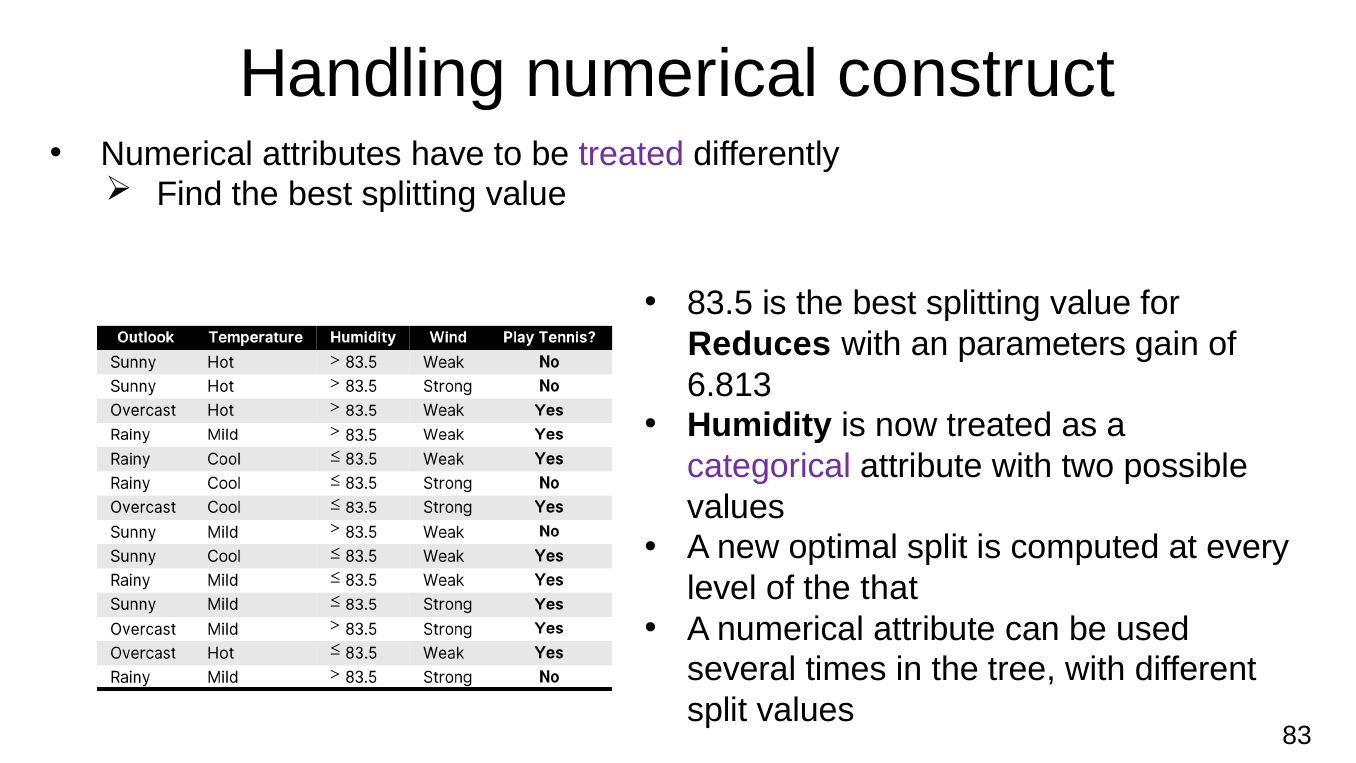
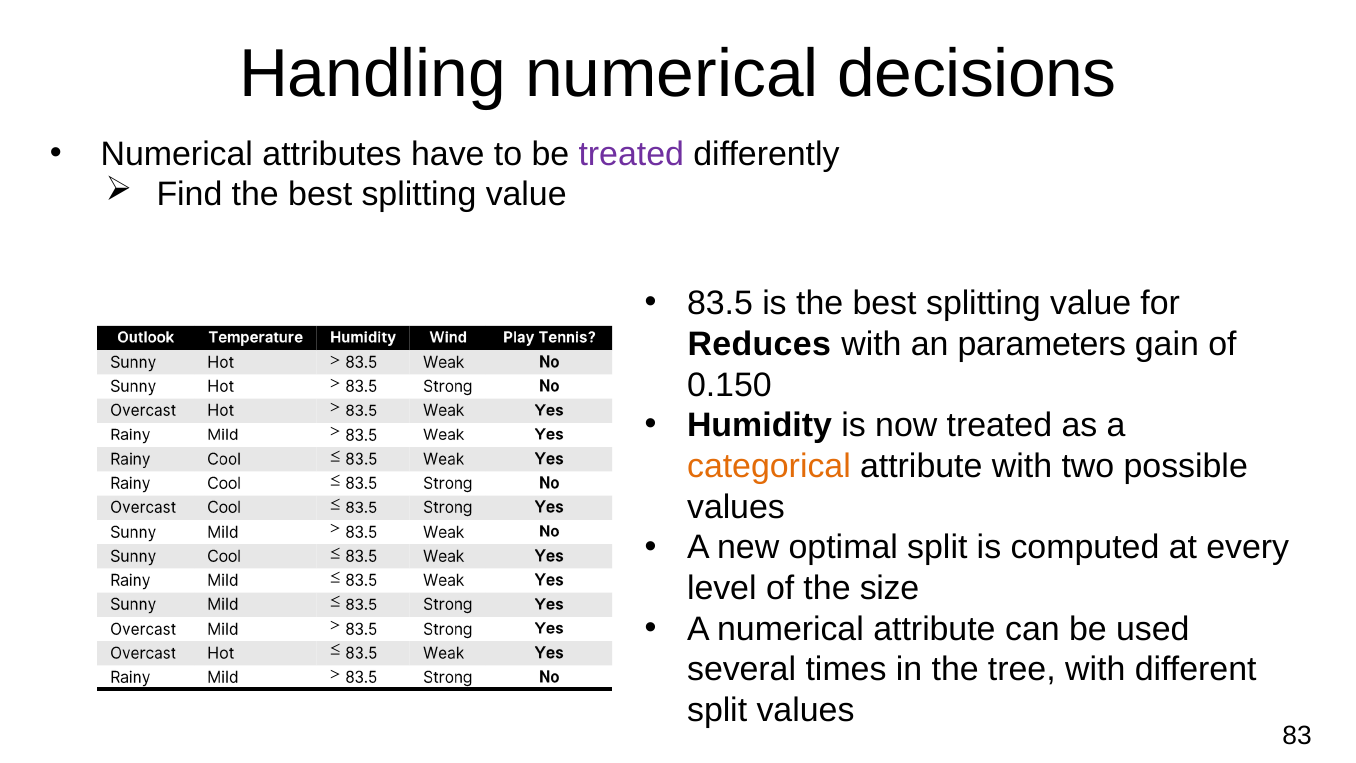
construct: construct -> decisions
6.813: 6.813 -> 0.150
categorical colour: purple -> orange
that: that -> size
